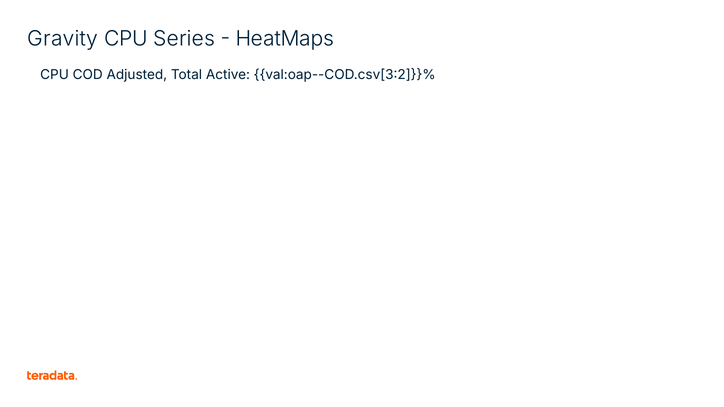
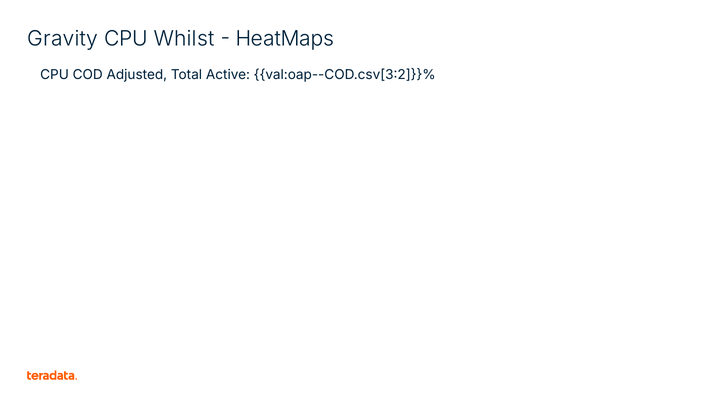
Series: Series -> Whilst
